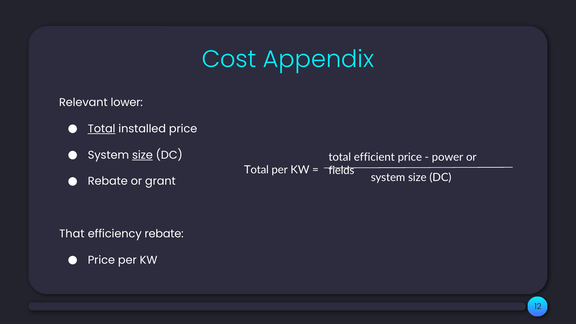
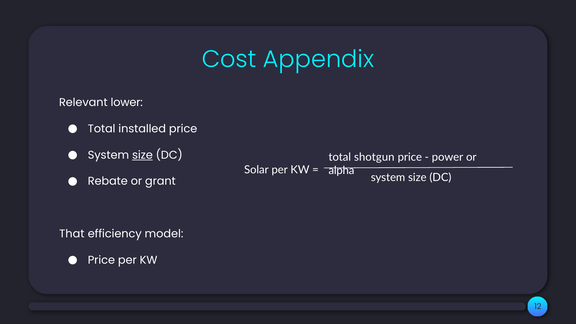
Total at (102, 129) underline: present -> none
efficient: efficient -> shotgun
Total at (256, 170): Total -> Solar
fields: fields -> alpha
efficiency rebate: rebate -> model
